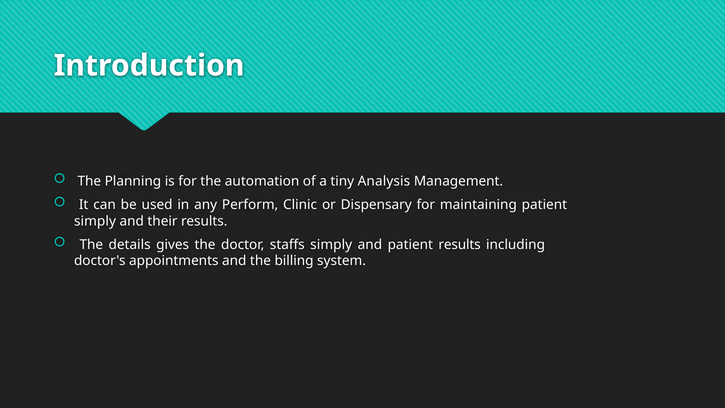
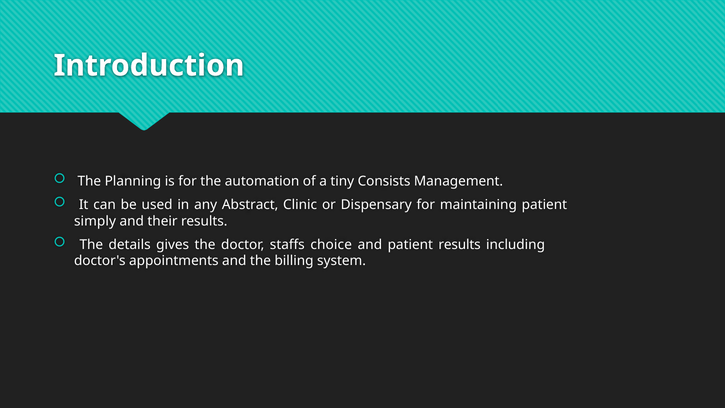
Analysis: Analysis -> Consists
Perform: Perform -> Abstract
staffs simply: simply -> choice
